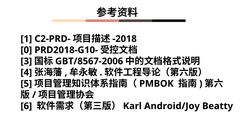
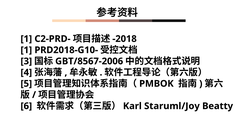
0 at (26, 50): 0 -> 1
Android/Joy: Android/Joy -> Staruml/Joy
